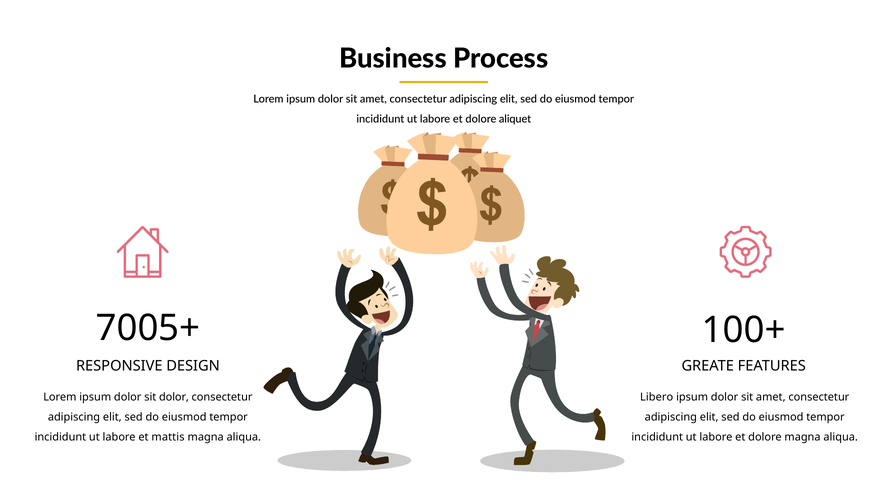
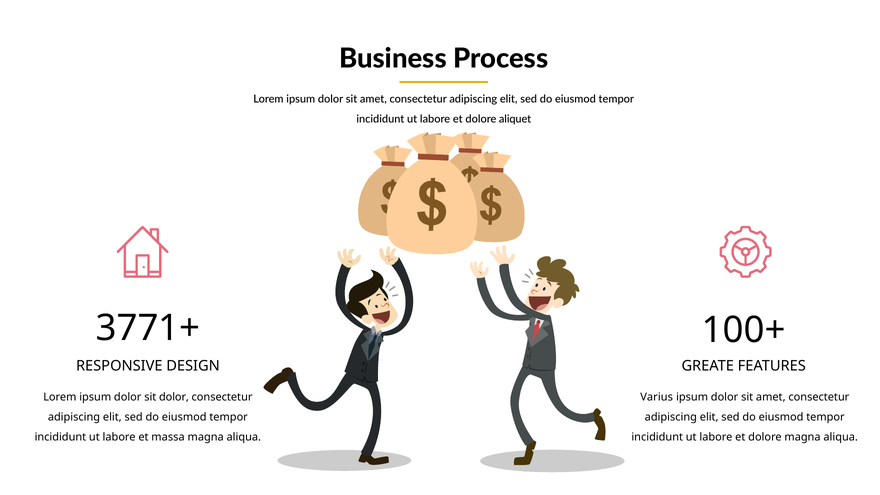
7005+: 7005+ -> 3771+
Libero: Libero -> Varius
mattis: mattis -> massa
